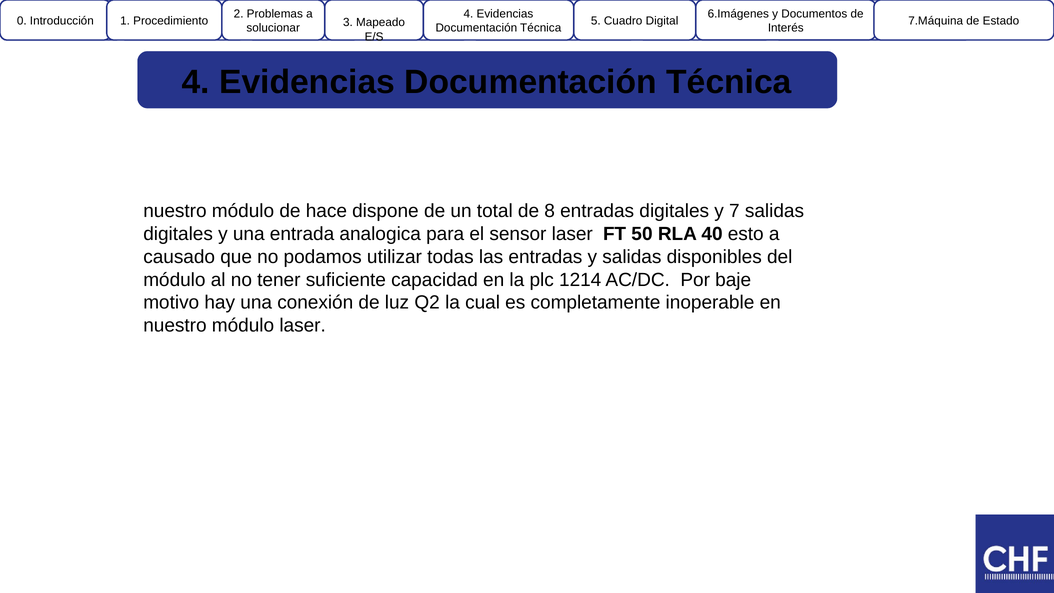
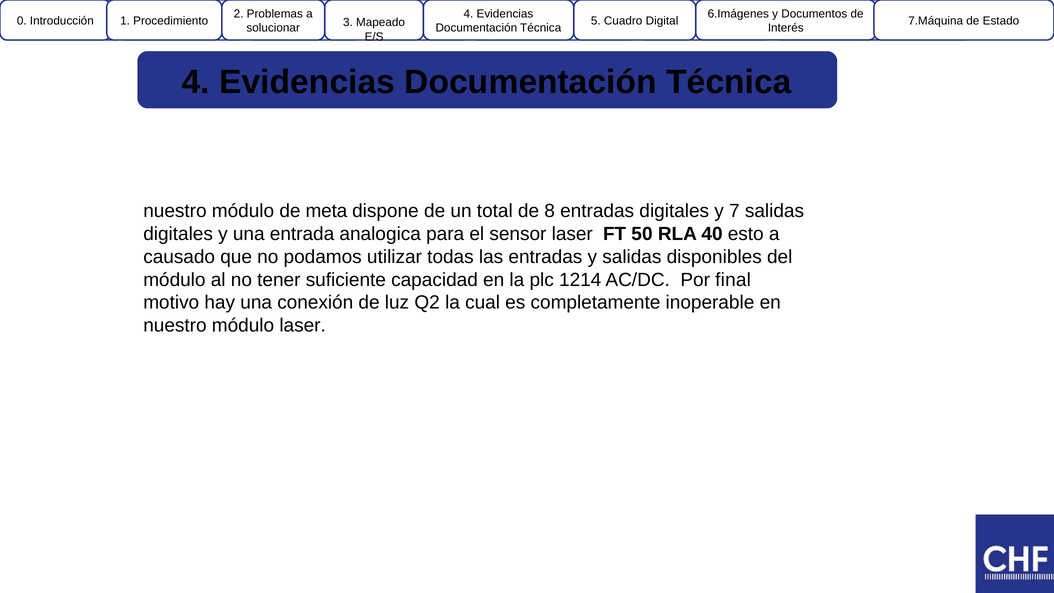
hace: hace -> meta
baje: baje -> final
